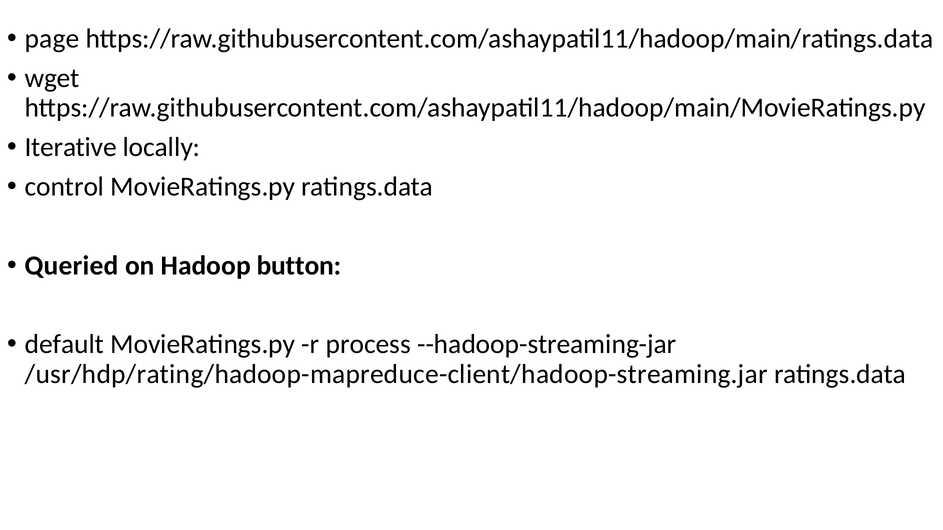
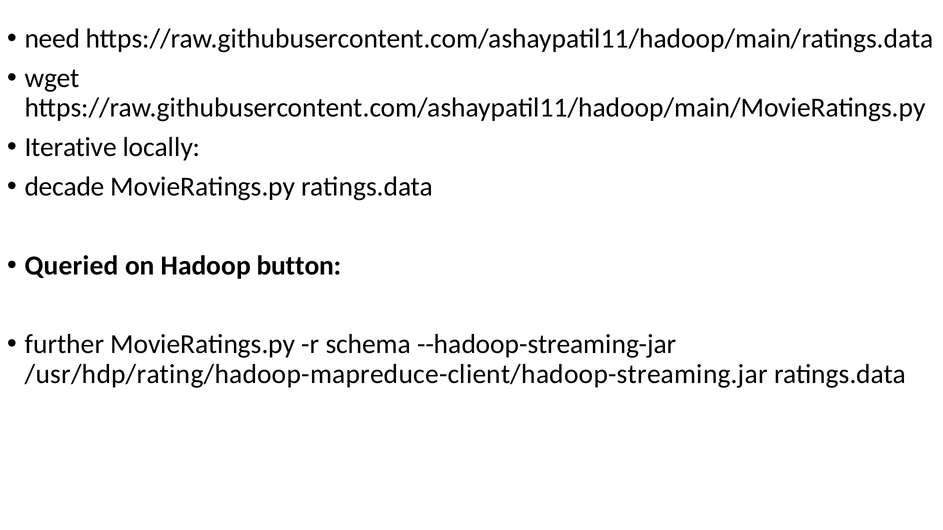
page: page -> need
control: control -> decade
default: default -> further
process: process -> schema
